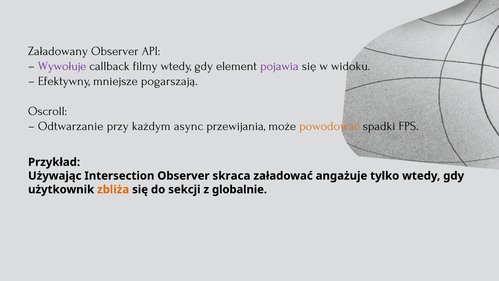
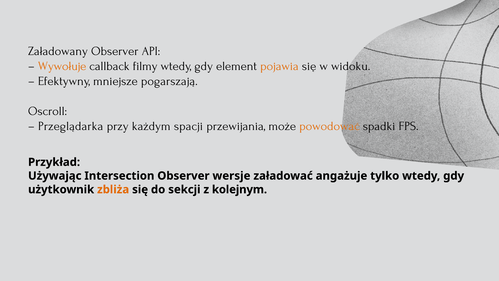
Wywołuje colour: purple -> orange
pojawia colour: purple -> orange
Odtwarzanie: Odtwarzanie -> Przeglądarka
async: async -> spacji
skraca: skraca -> wersje
globalnie: globalnie -> kolejnym
